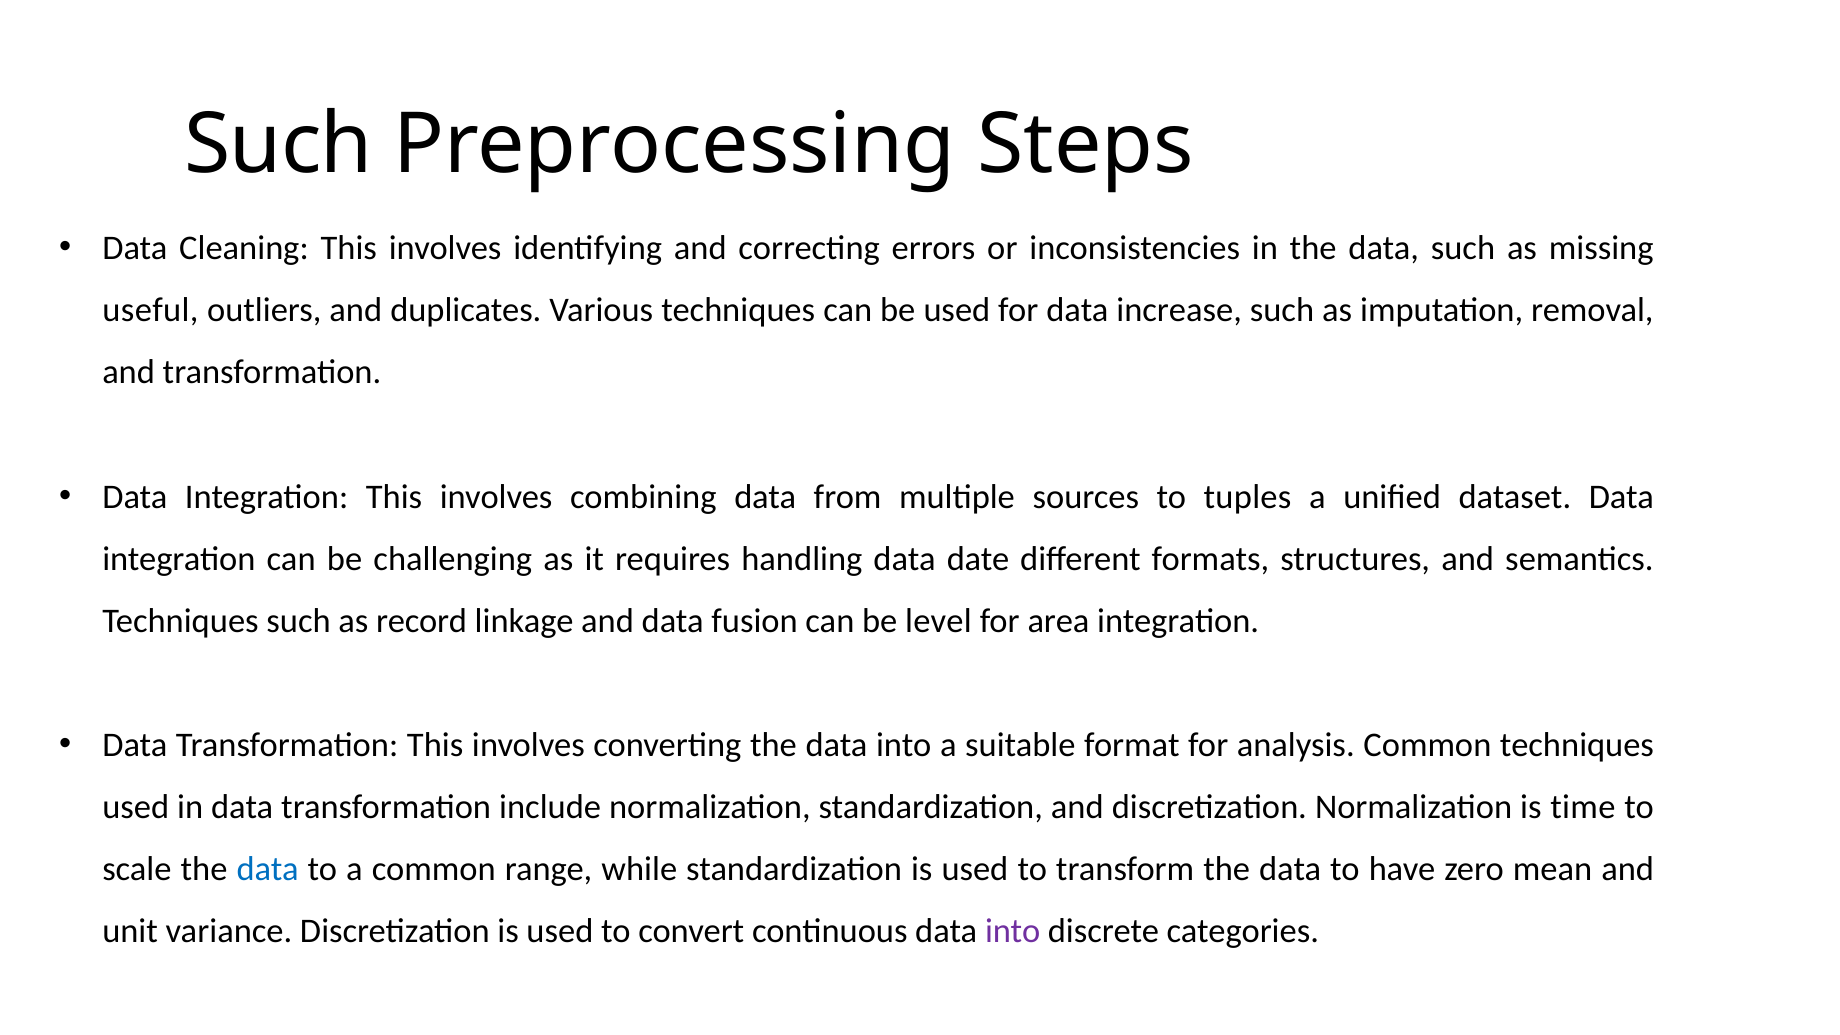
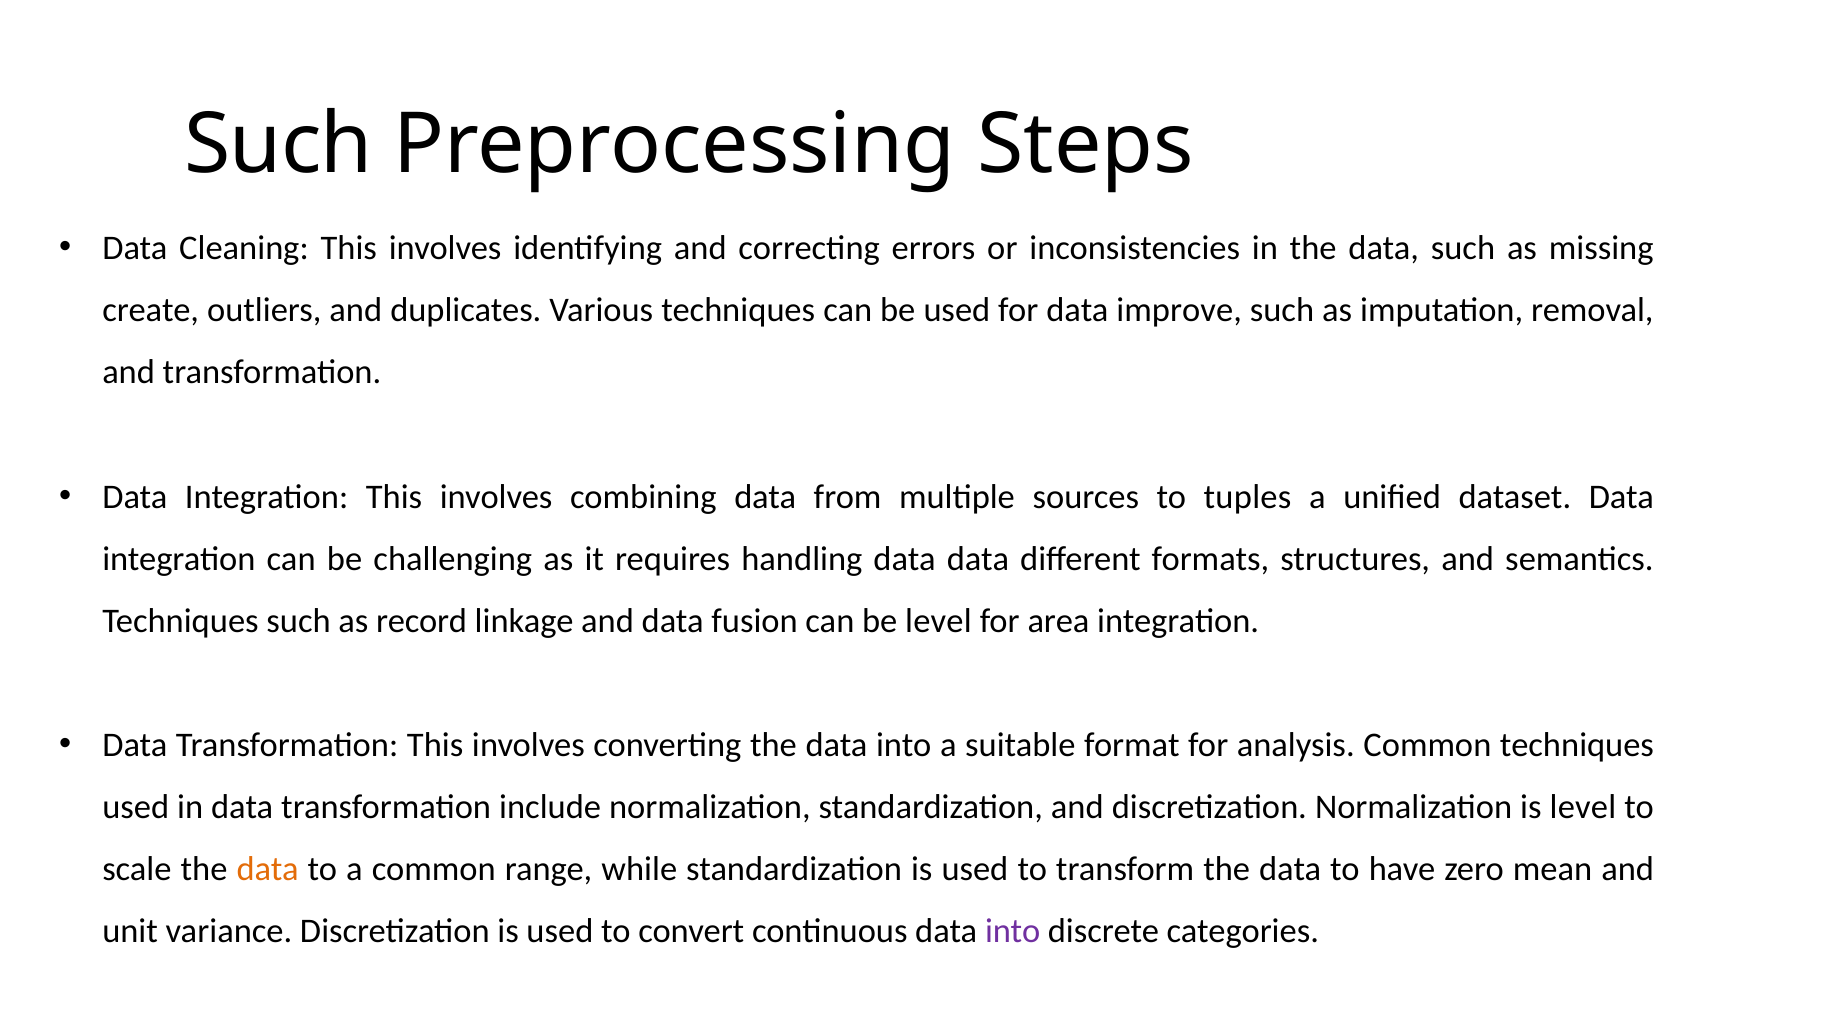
useful: useful -> create
increase: increase -> improve
data date: date -> data
is time: time -> level
data at (268, 869) colour: blue -> orange
